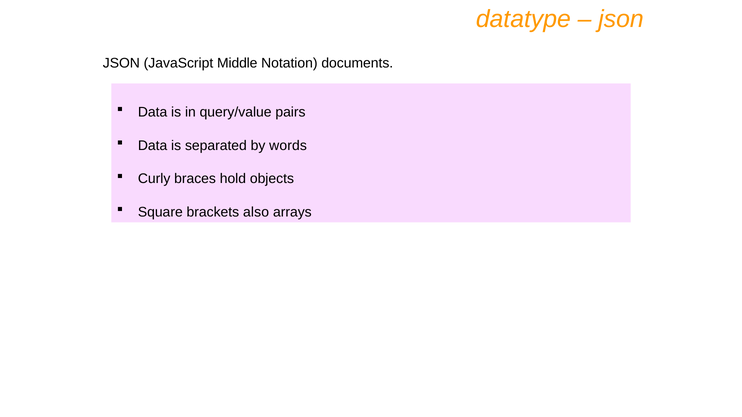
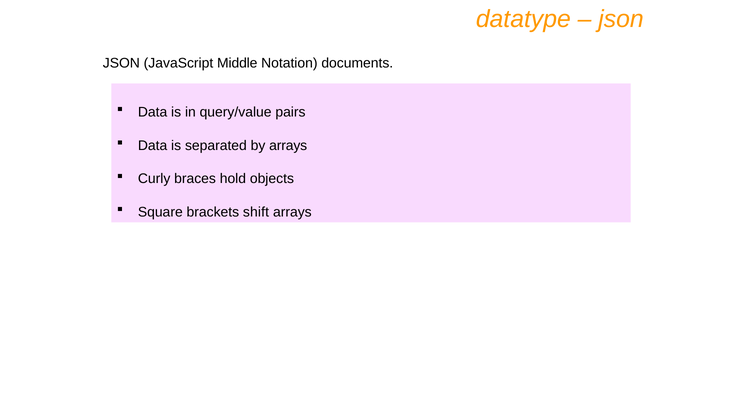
by words: words -> arrays
also: also -> shift
